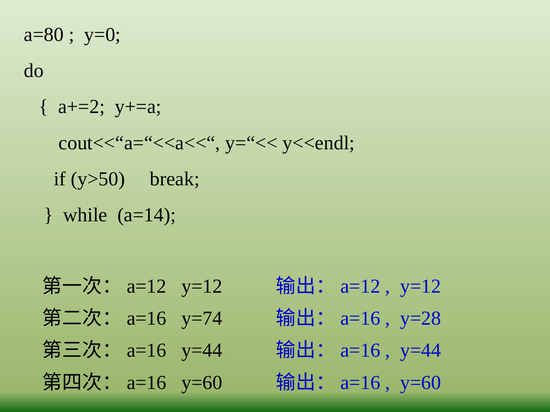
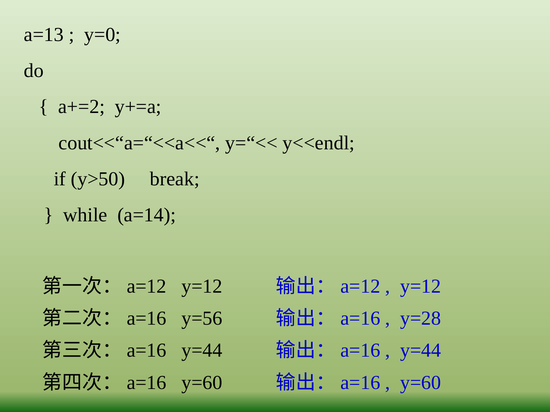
a=80: a=80 -> a=13
y=74: y=74 -> y=56
